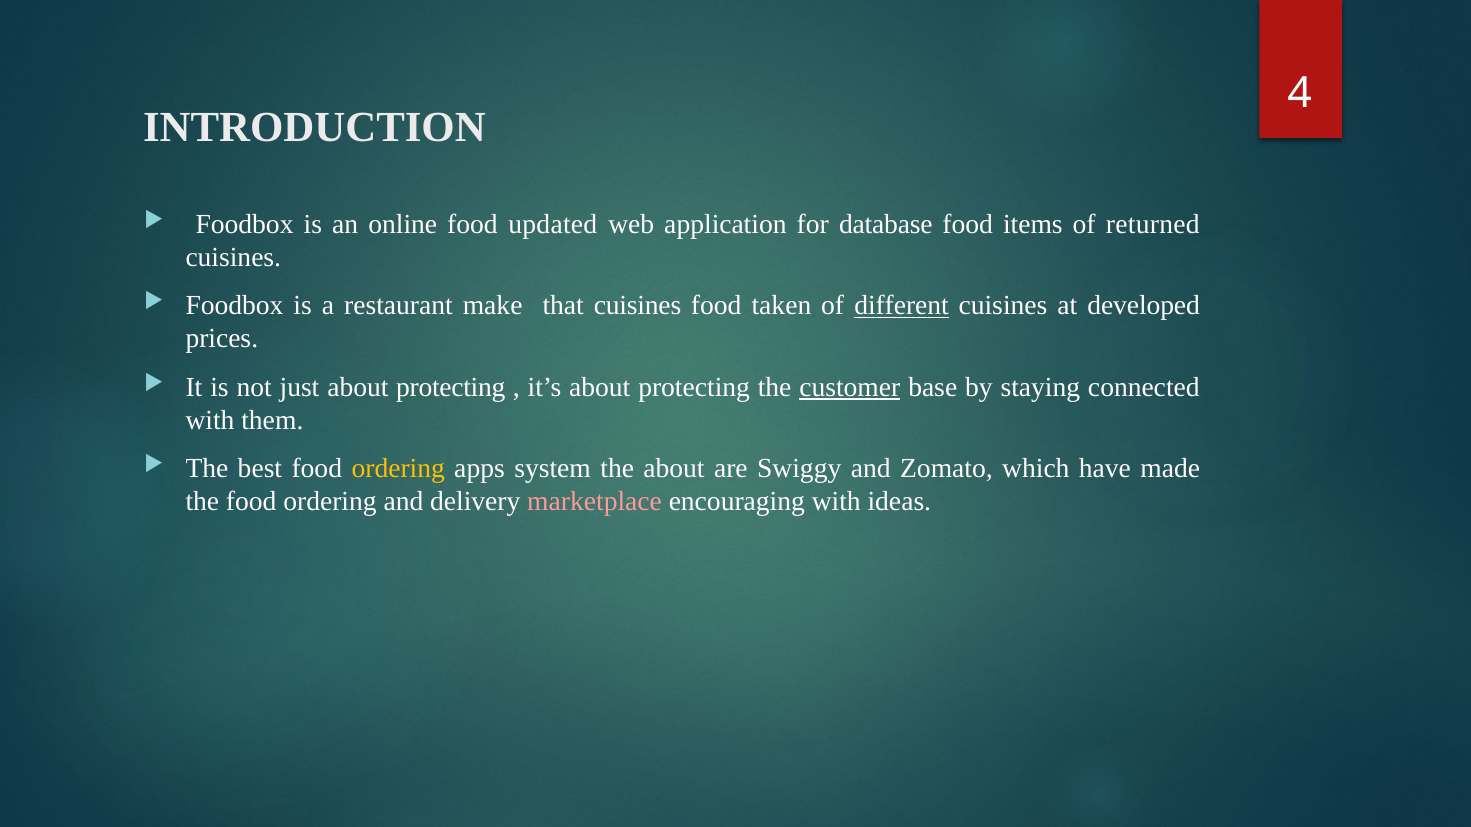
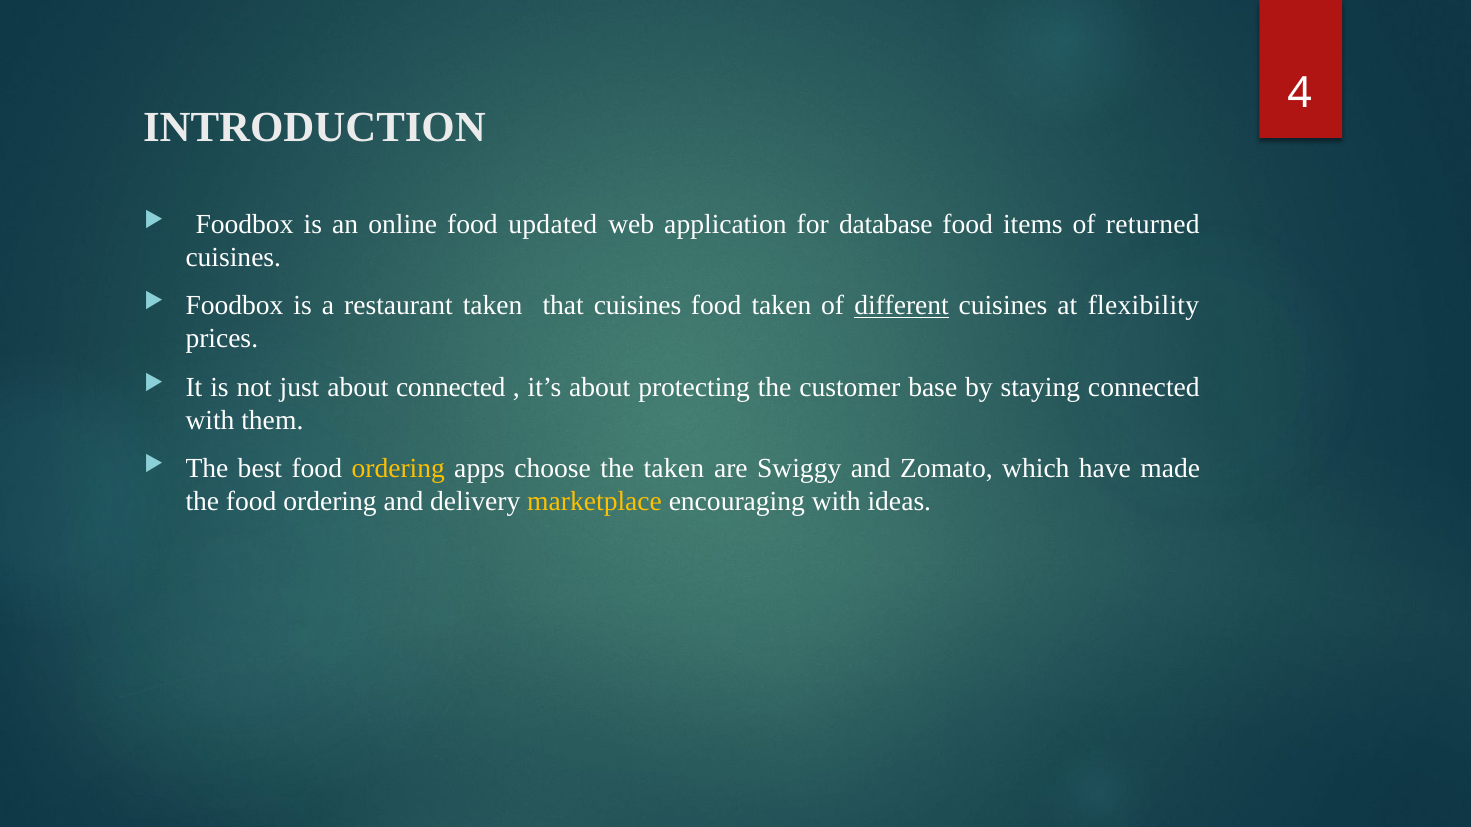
restaurant make: make -> taken
developed: developed -> flexibility
just about protecting: protecting -> connected
customer underline: present -> none
system: system -> choose
the about: about -> taken
marketplace colour: pink -> yellow
